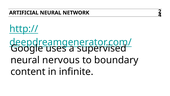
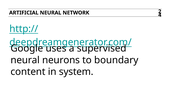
nervous: nervous -> neurons
infinite: infinite -> system
